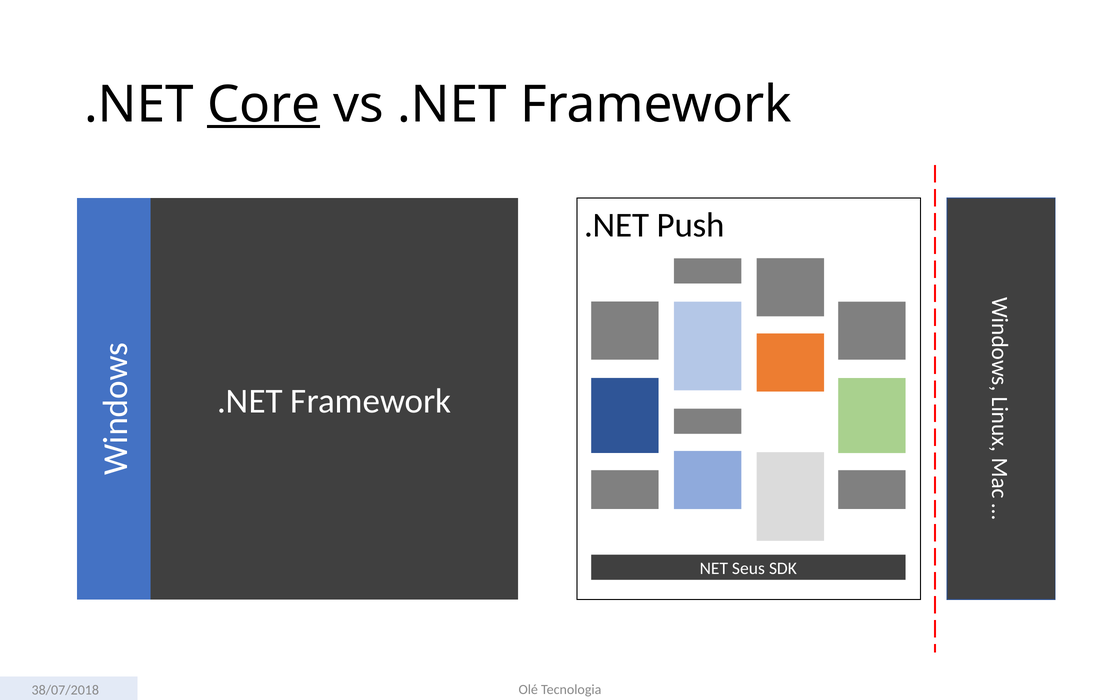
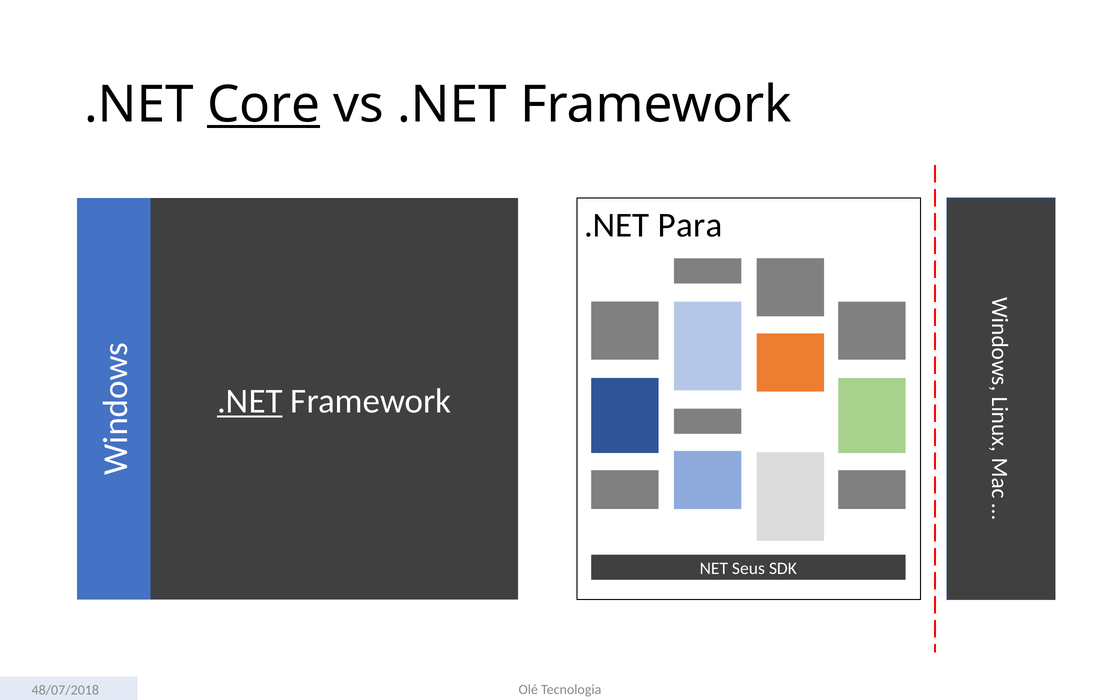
Push: Push -> Para
.NET at (250, 401) underline: none -> present
38/07/2018: 38/07/2018 -> 48/07/2018
